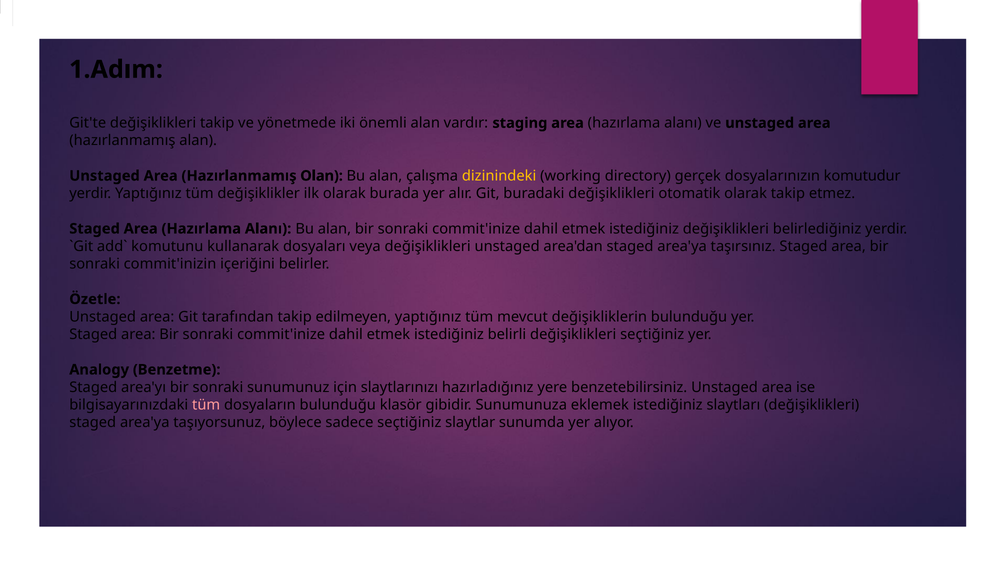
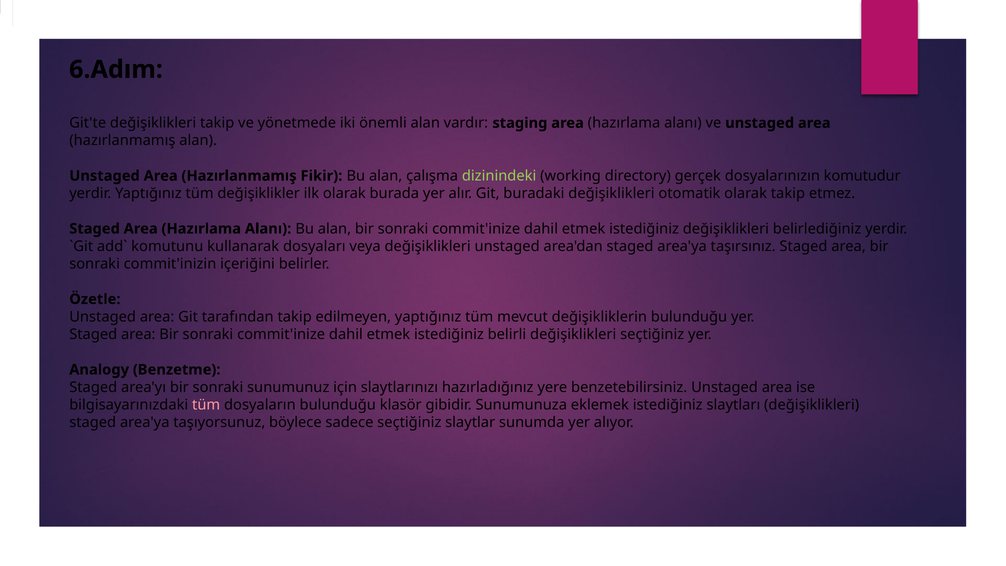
1.Adım: 1.Adım -> 6.Adım
Olan: Olan -> Fikir
dizinindeki colour: yellow -> light green
